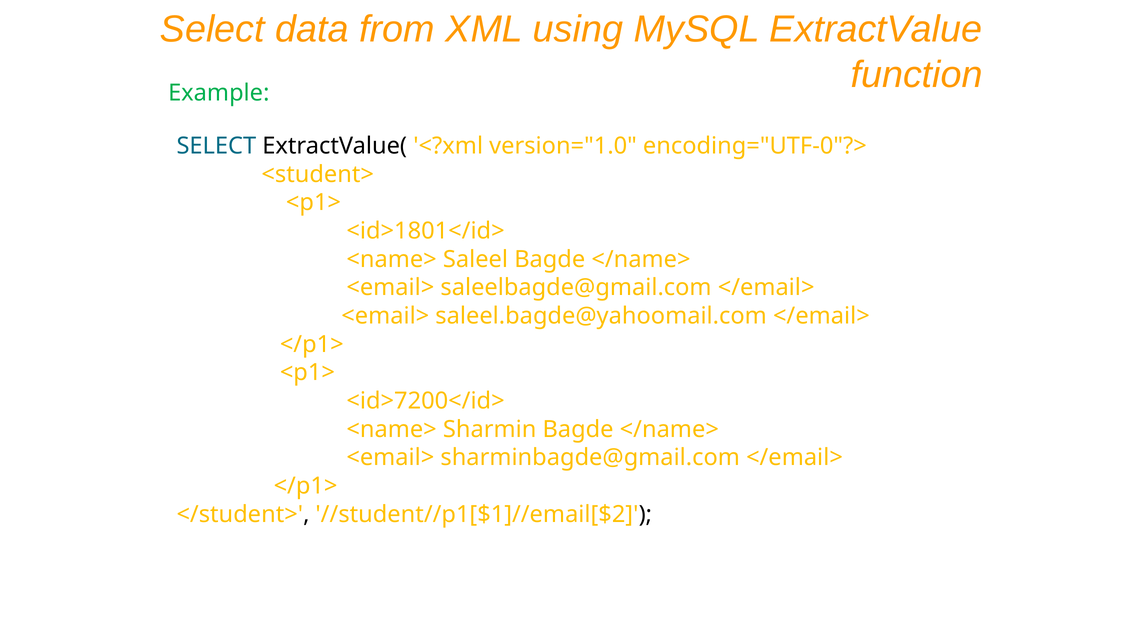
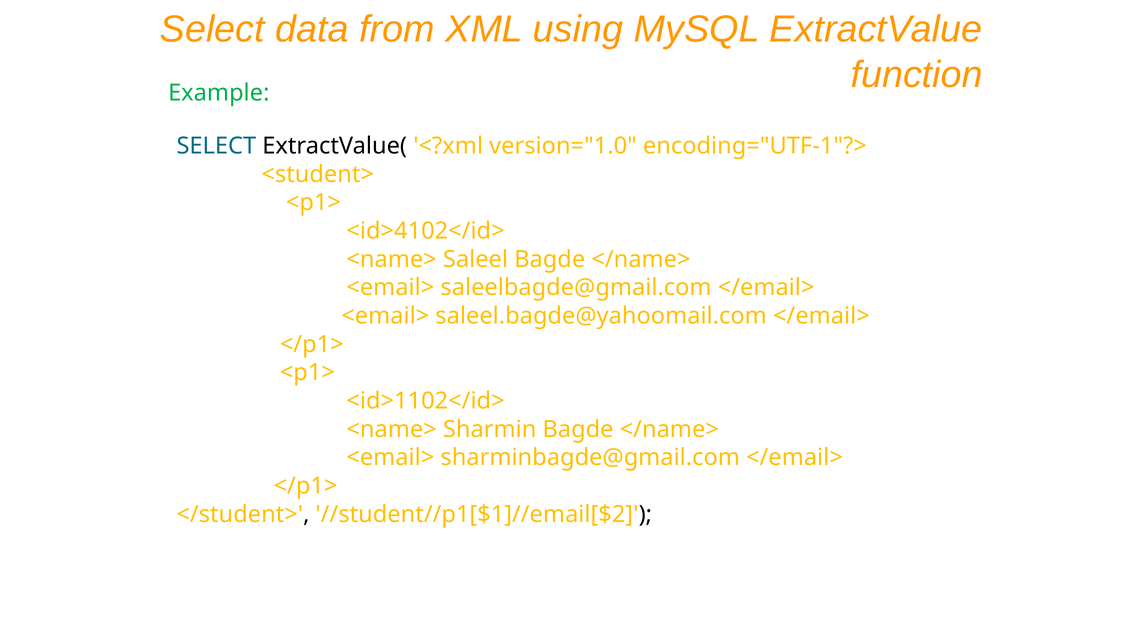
encoding="UTF-0"?>: encoding="UTF-0"?> -> encoding="UTF-1"?>
<id>1801</id>: <id>1801</id> -> <id>4102</id>
<id>7200</id>: <id>7200</id> -> <id>1102</id>
